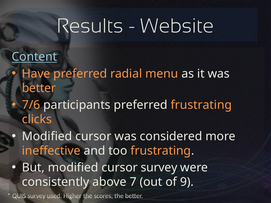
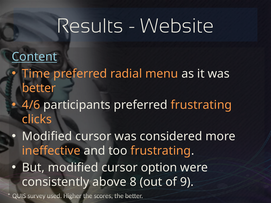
Have: Have -> Time
7/6: 7/6 -> 4/6
cursor survey: survey -> option
7: 7 -> 8
